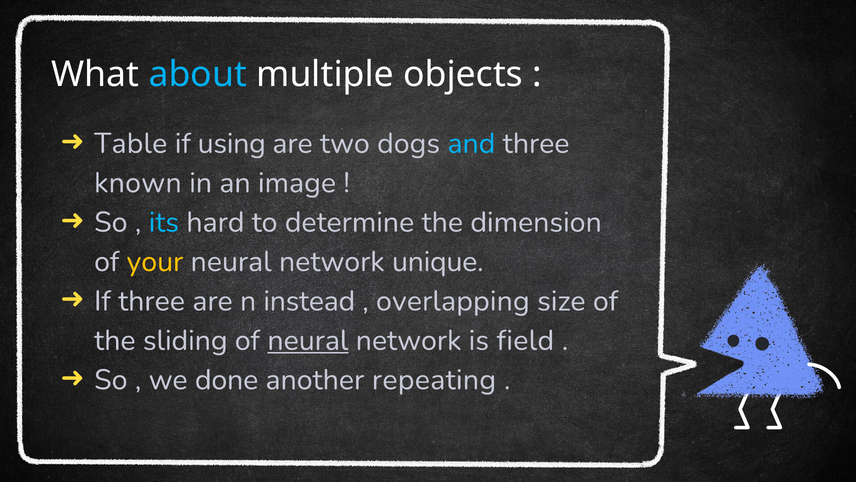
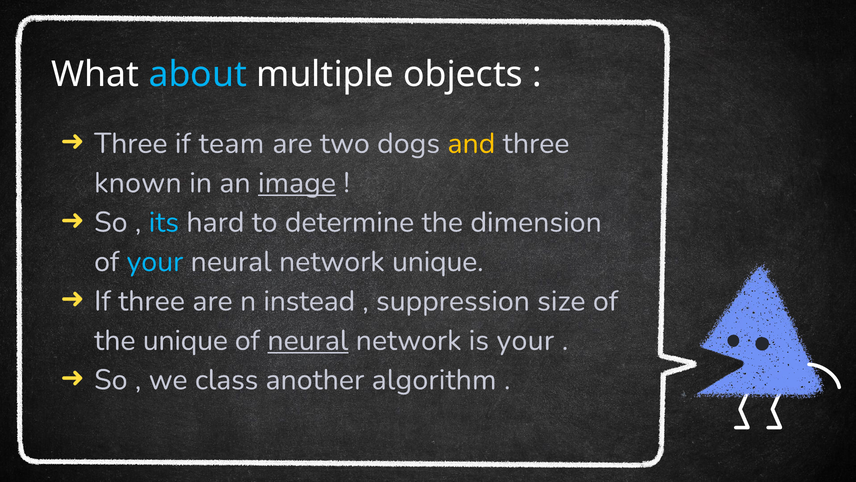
Table at (131, 143): Table -> Three
using: using -> team
and colour: light blue -> yellow
image underline: none -> present
your at (155, 261) colour: yellow -> light blue
overlapping: overlapping -> suppression
the sliding: sliding -> unique
is field: field -> your
done: done -> class
repeating: repeating -> algorithm
